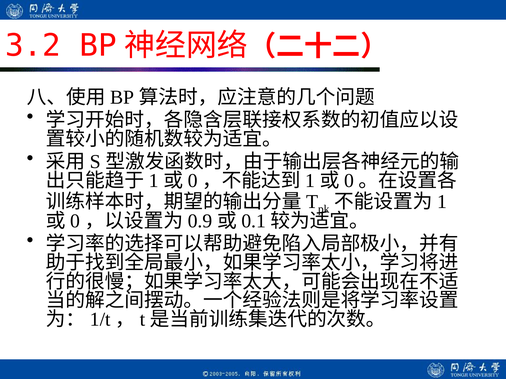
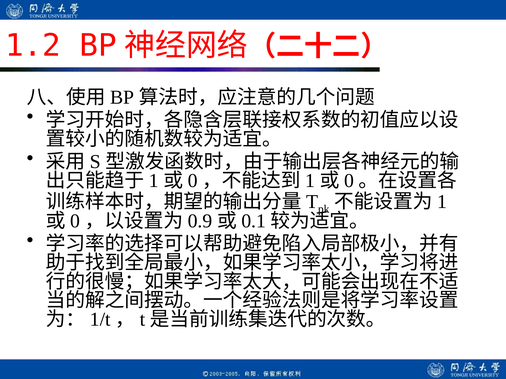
3.2: 3.2 -> 1.2
